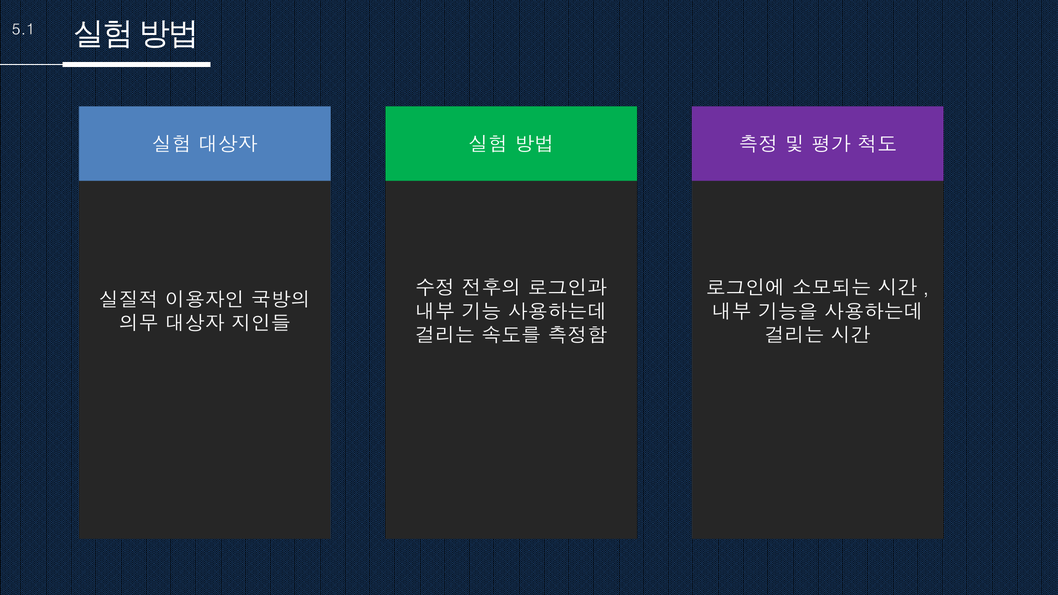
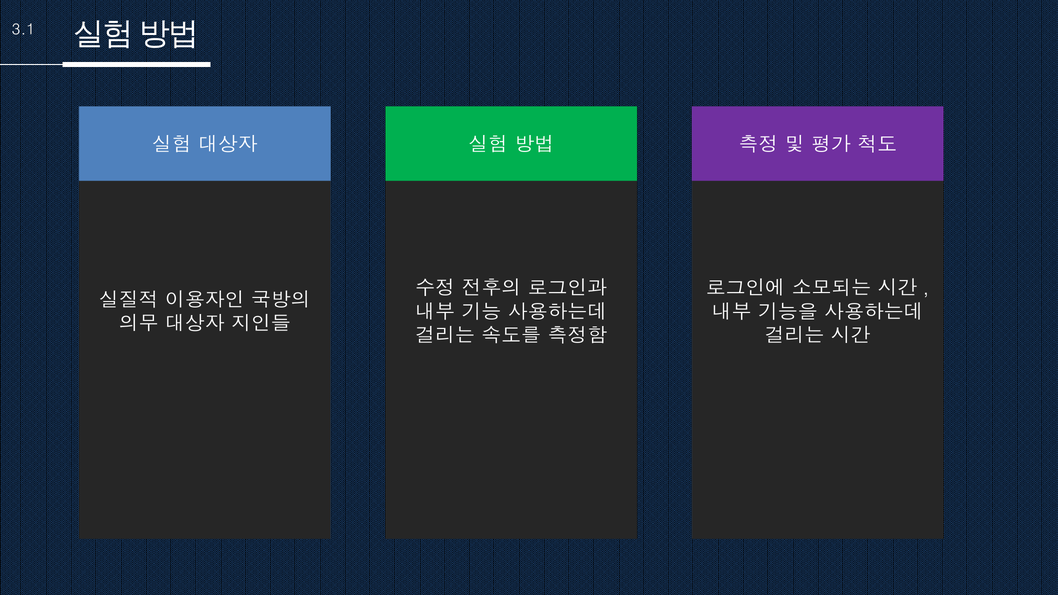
5.1: 5.1 -> 3.1
